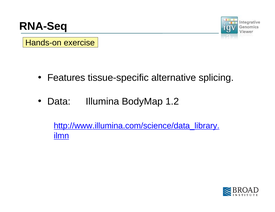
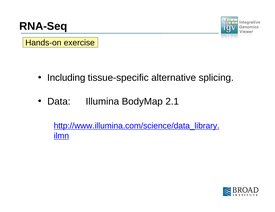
Features: Features -> Including
1.2: 1.2 -> 2.1
